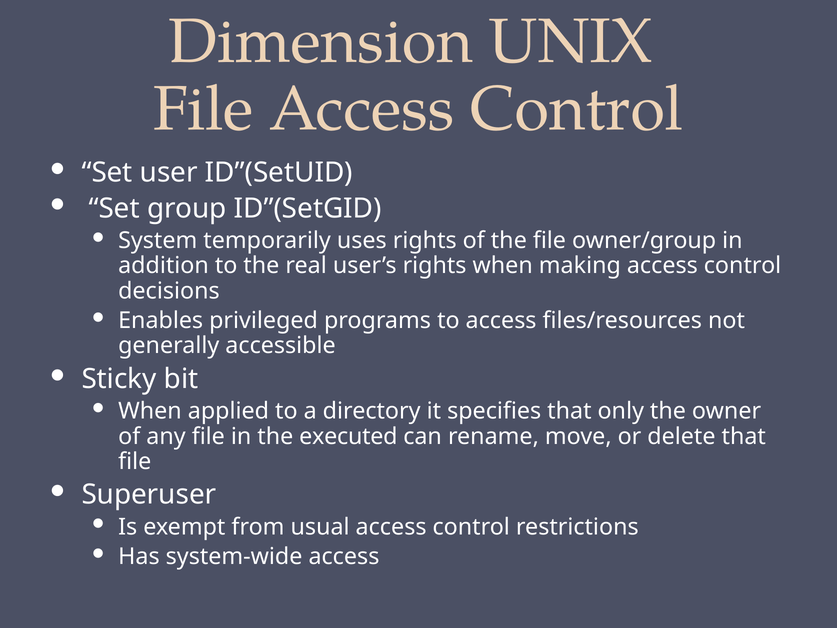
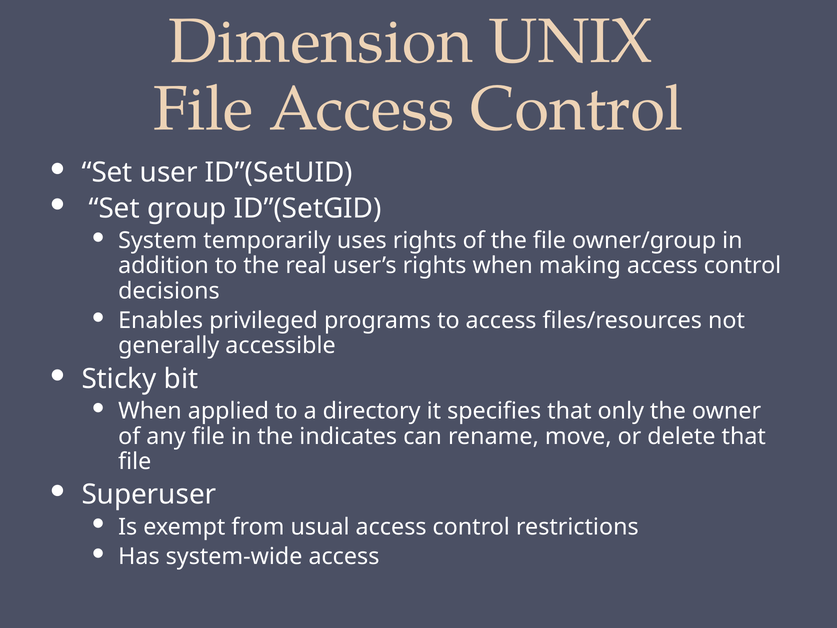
executed: executed -> indicates
